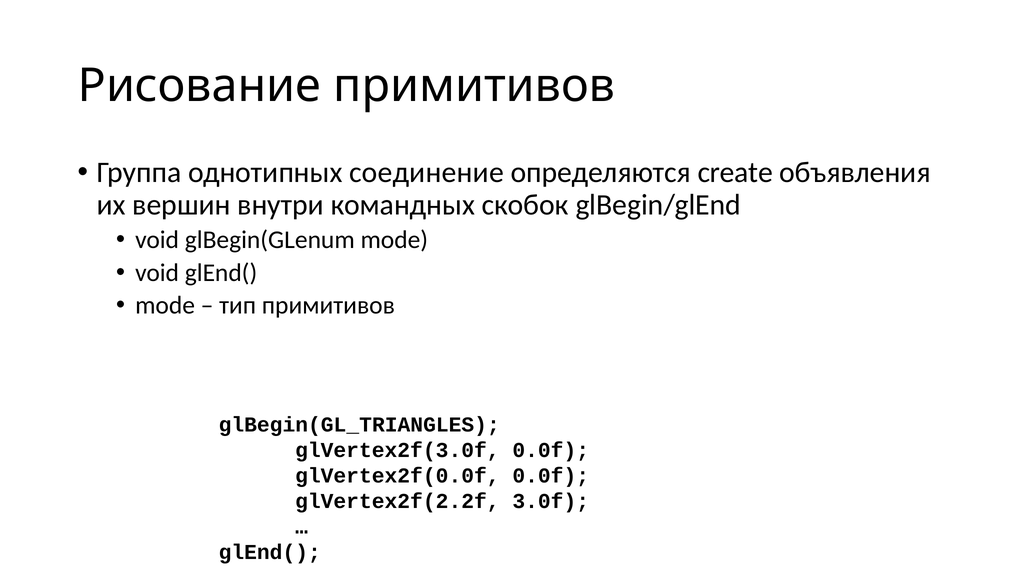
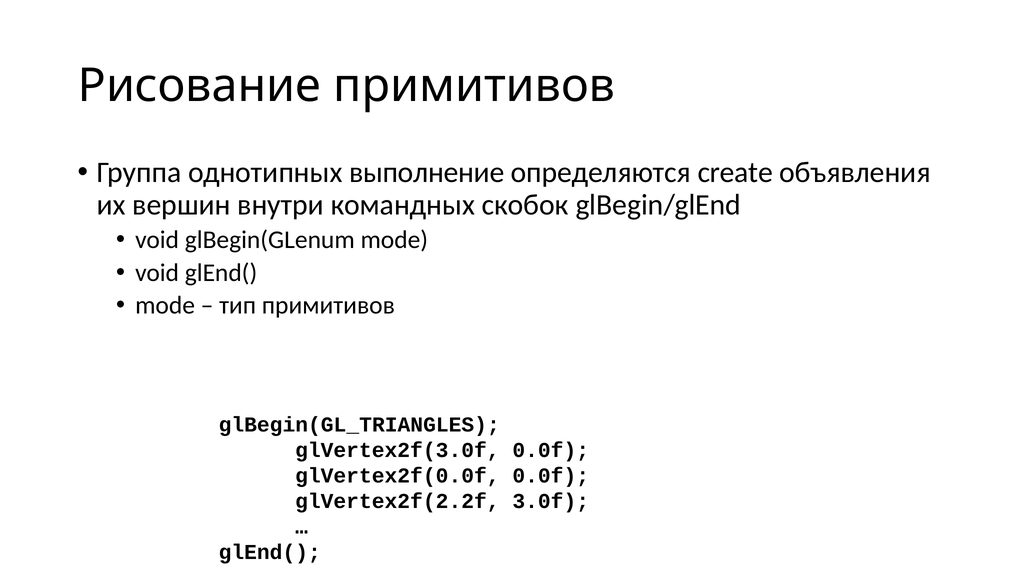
соединение: соединение -> выполнение
